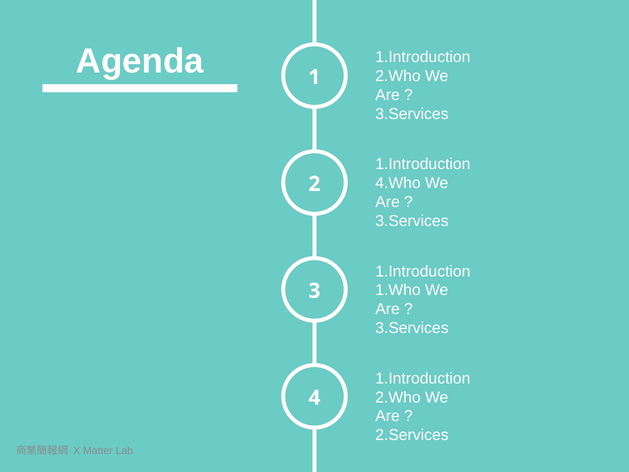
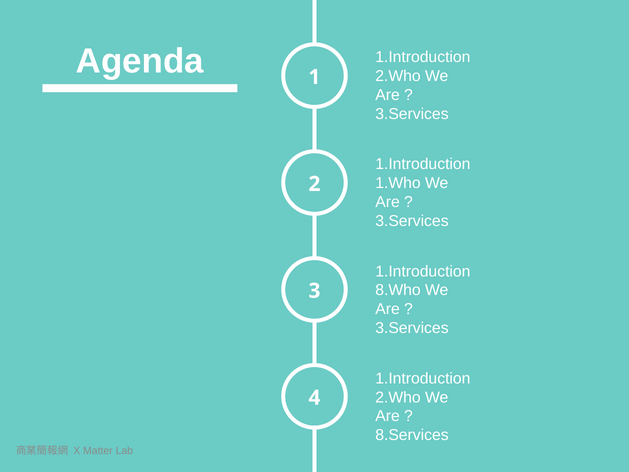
4.Who: 4.Who -> 1.Who
1.Who: 1.Who -> 8.Who
2.Services: 2.Services -> 8.Services
